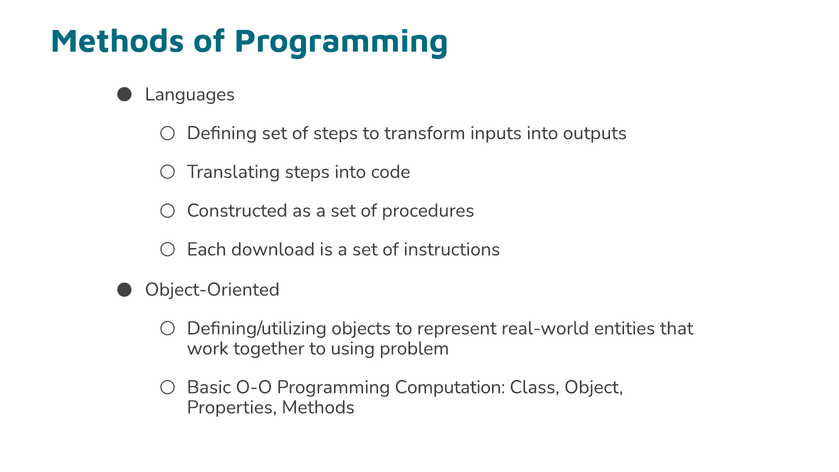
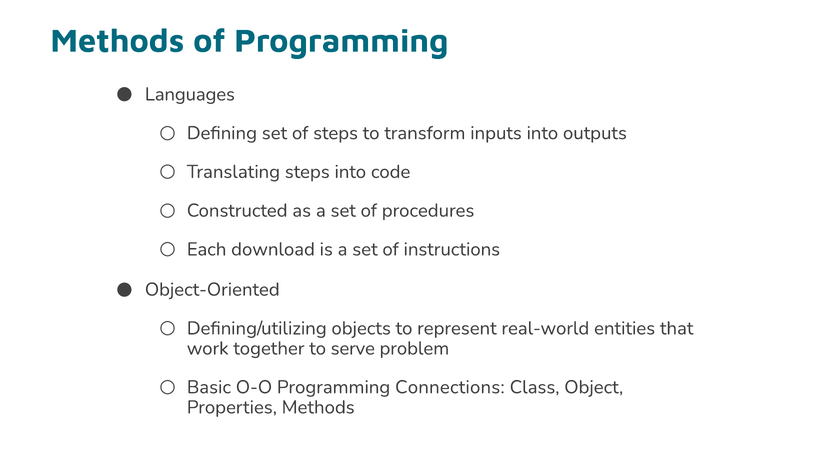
using: using -> serve
Computation: Computation -> Connections
